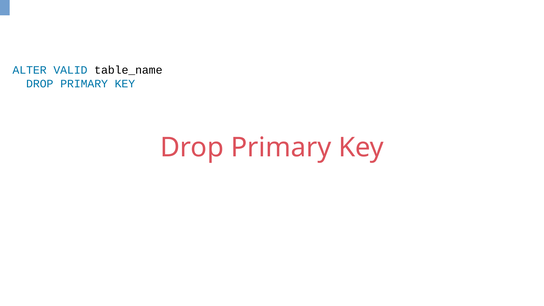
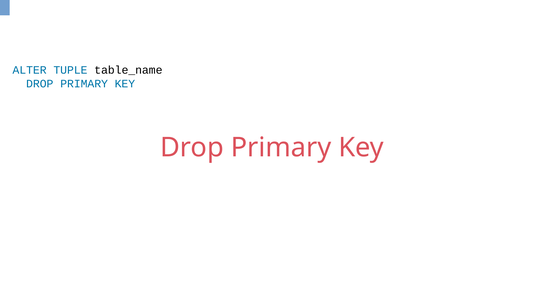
VALID: VALID -> TUPLE
